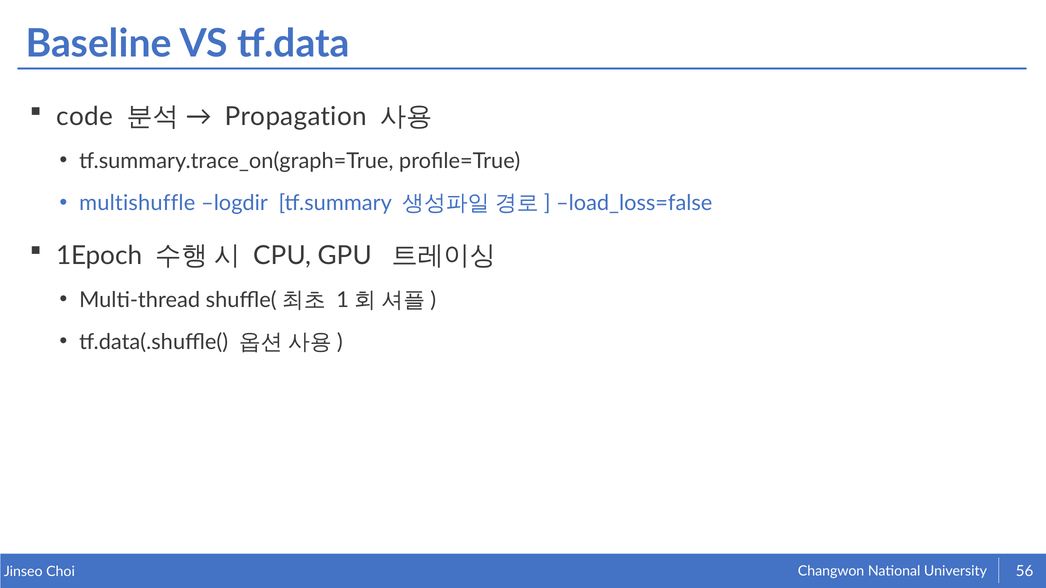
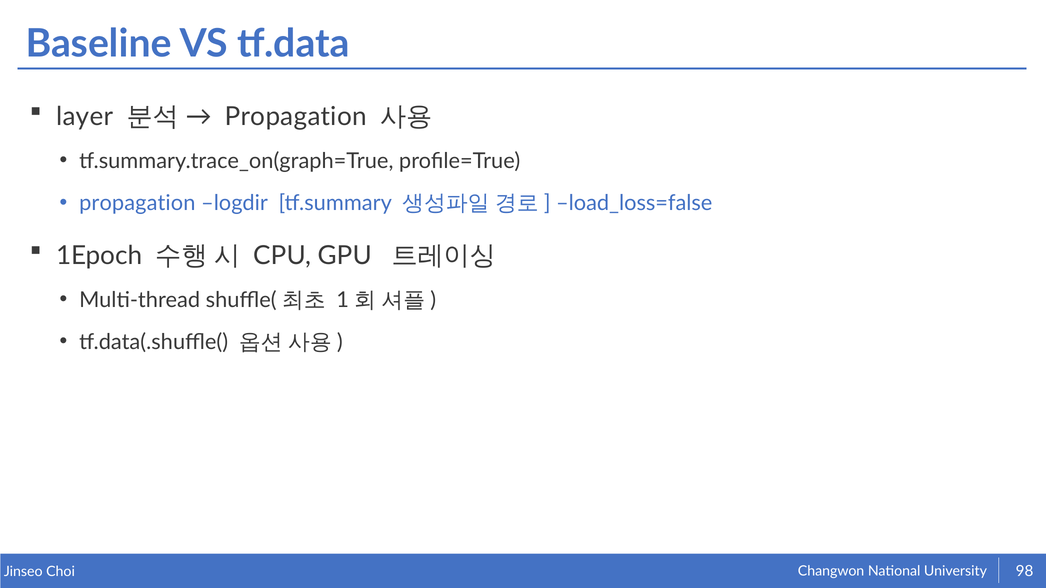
code: code -> layer
multishuffle at (137, 203): multishuffle -> propagation
56: 56 -> 98
